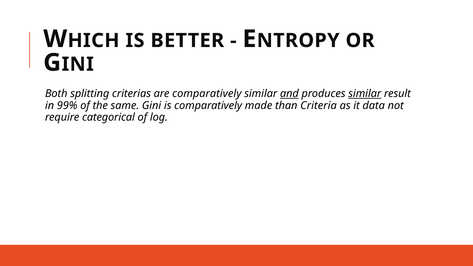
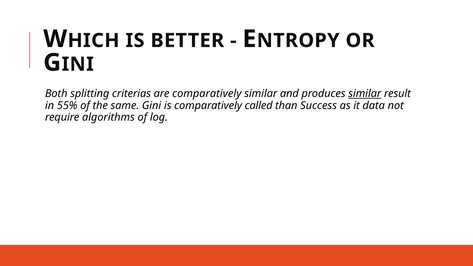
and underline: present -> none
99%: 99% -> 55%
made: made -> called
Criteria: Criteria -> Success
categorical: categorical -> algorithms
